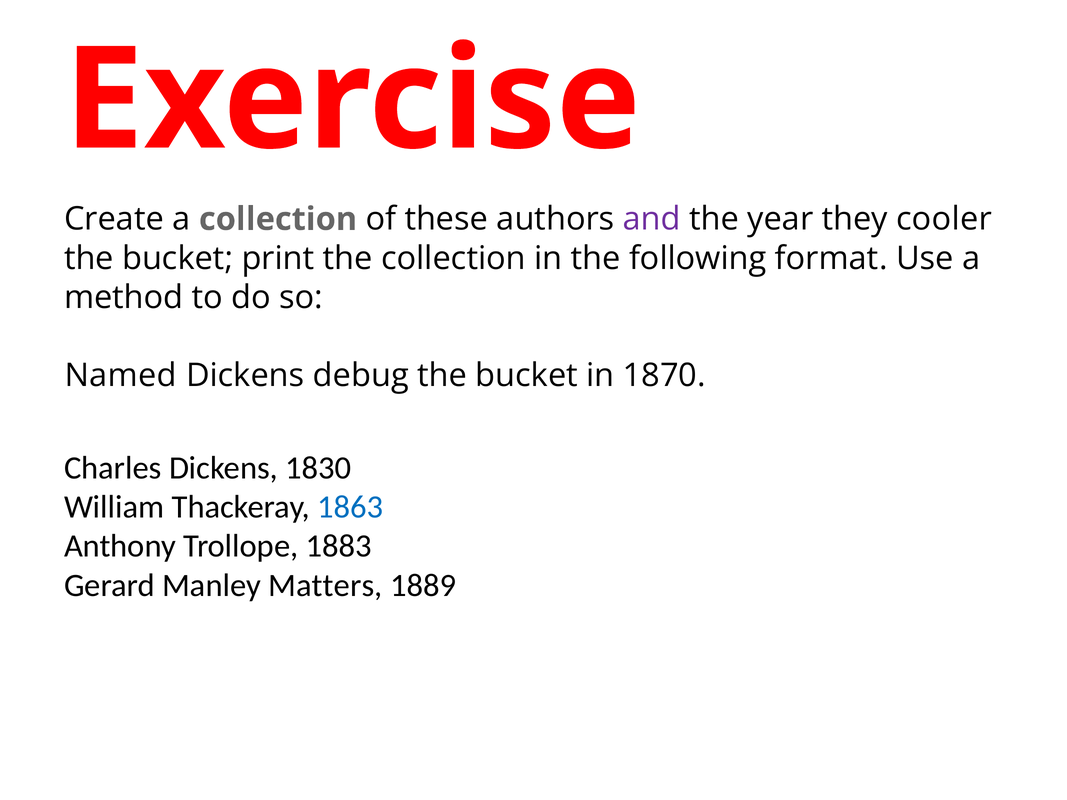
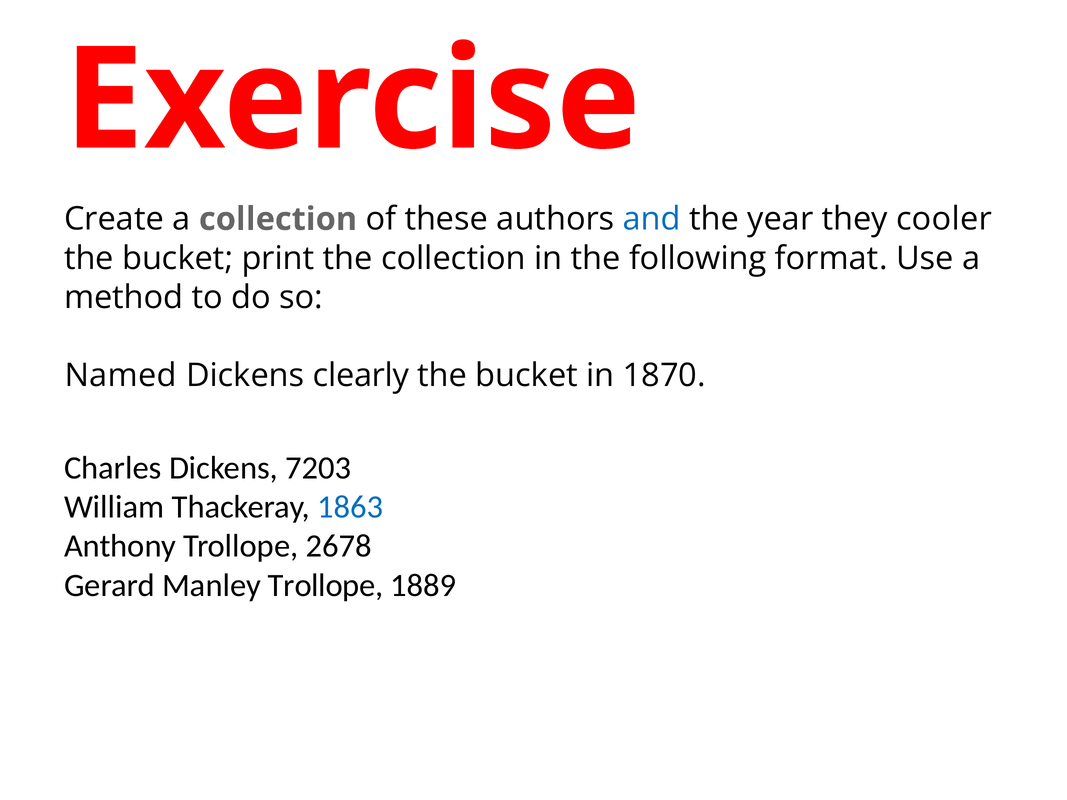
and colour: purple -> blue
debug: debug -> clearly
1830: 1830 -> 7203
1883: 1883 -> 2678
Manley Matters: Matters -> Trollope
